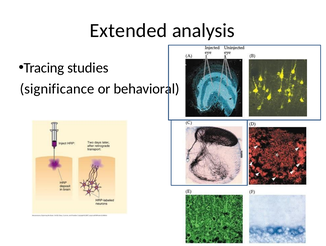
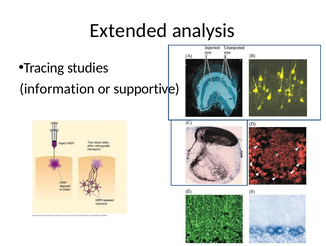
significance: significance -> information
behavioral: behavioral -> supportive
